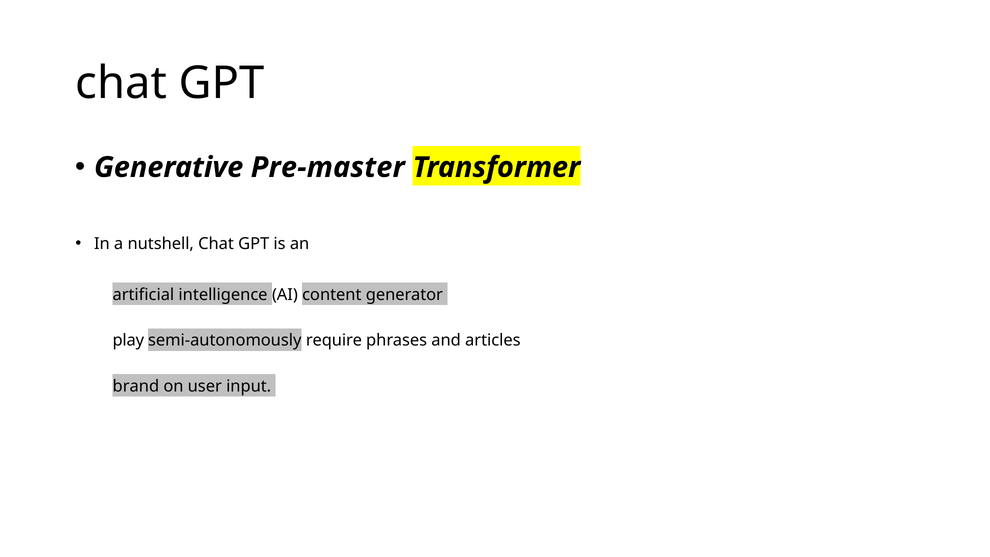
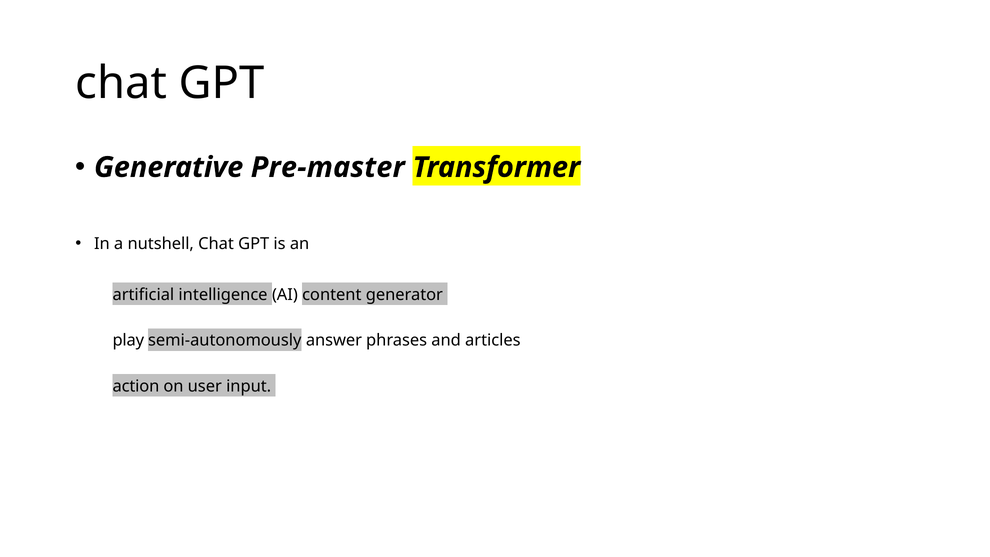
require: require -> answer
brand: brand -> action
